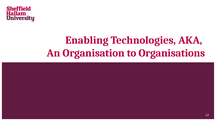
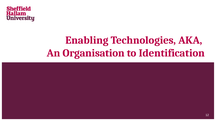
Organisations: Organisations -> Identification
